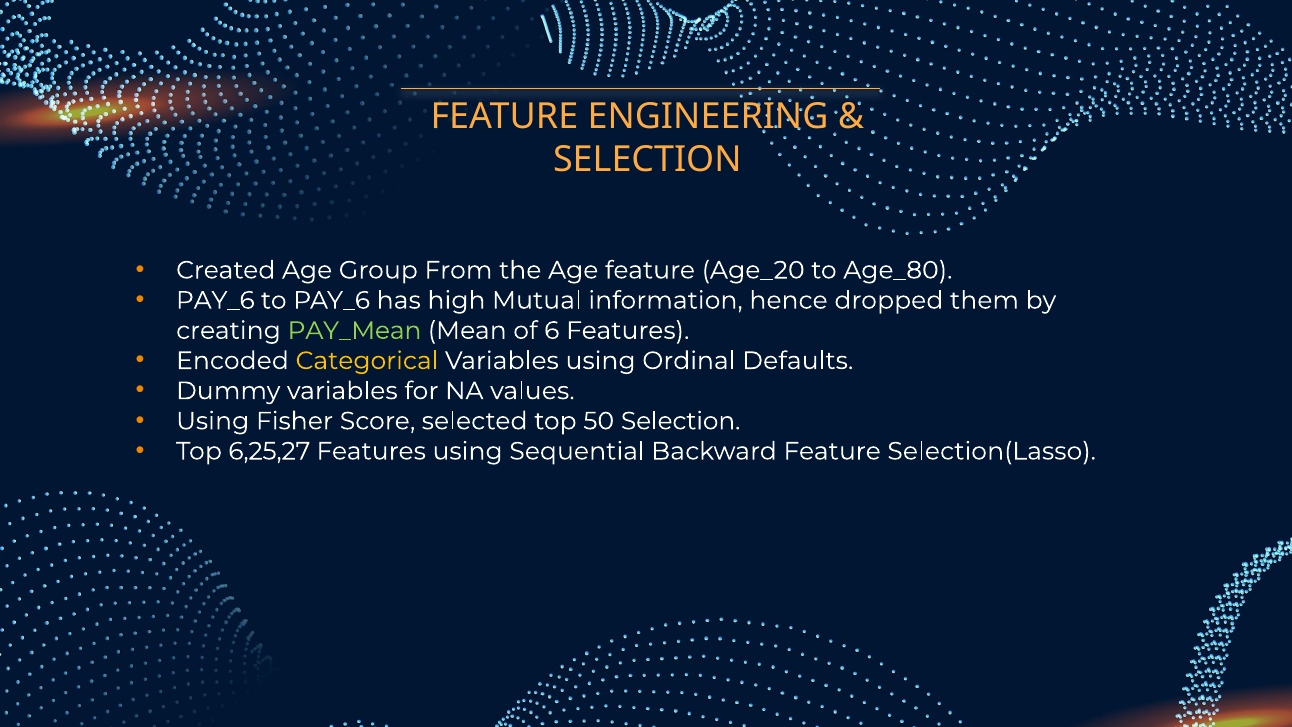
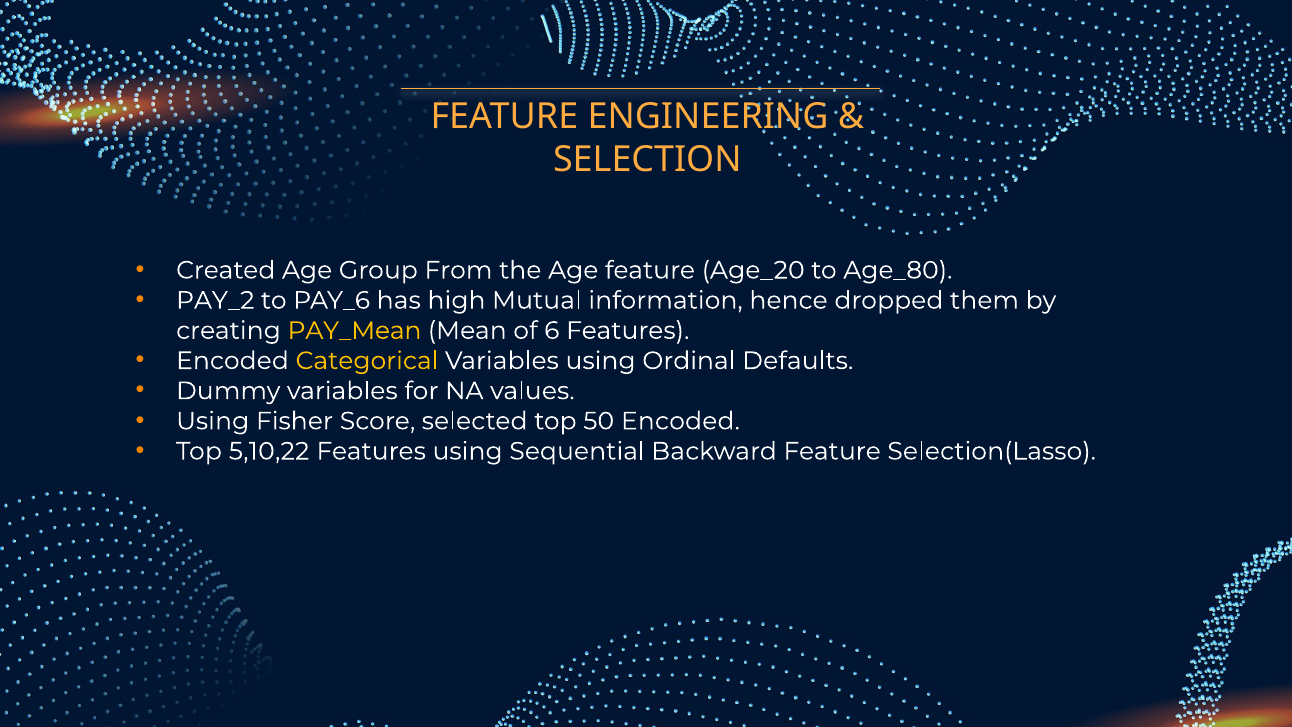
PAY_6 at (215, 300): PAY_6 -> PAY_2
PAY_Mean colour: light green -> yellow
50 Selection: Selection -> Encoded
6,25,27: 6,25,27 -> 5,10,22
